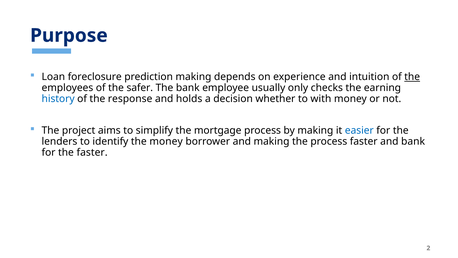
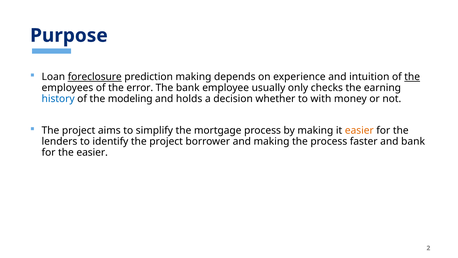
foreclosure underline: none -> present
safer: safer -> error
response: response -> modeling
easier at (359, 130) colour: blue -> orange
identify the money: money -> project
the faster: faster -> easier
